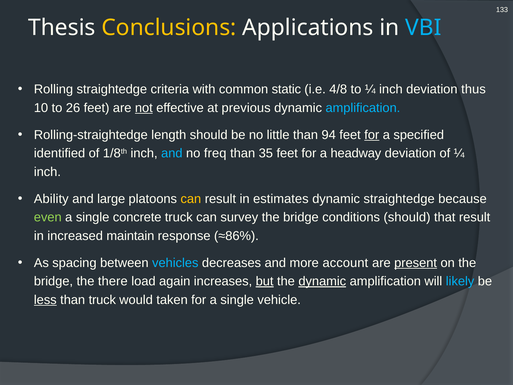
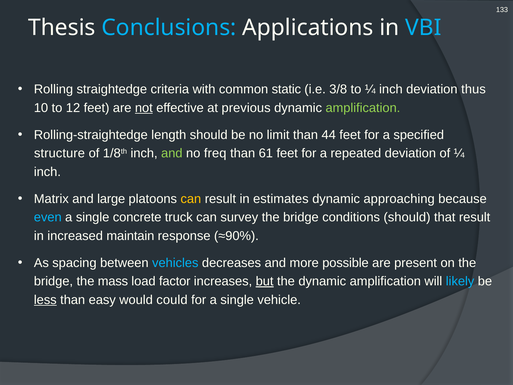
Conclusions colour: yellow -> light blue
4/8: 4/8 -> 3/8
26: 26 -> 12
amplification at (363, 108) colour: light blue -> light green
little: little -> limit
94: 94 -> 44
for at (372, 135) underline: present -> none
identified: identified -> structure
and at (172, 153) colour: light blue -> light green
35: 35 -> 61
headway: headway -> repeated
Ability: Ability -> Matrix
dynamic straightedge: straightedge -> approaching
even colour: light green -> light blue
≈86%: ≈86% -> ≈90%
account: account -> possible
present underline: present -> none
there: there -> mass
again: again -> factor
dynamic at (322, 281) underline: present -> none
than truck: truck -> easy
taken: taken -> could
